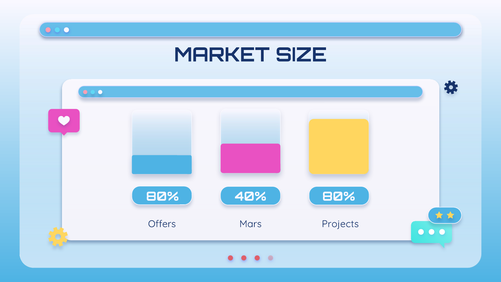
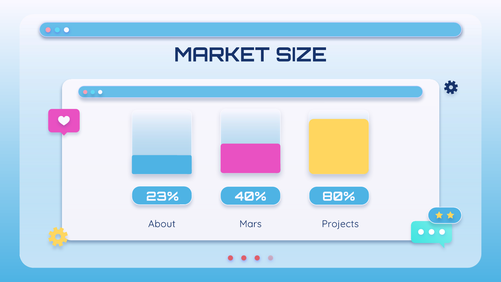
80% at (163, 196): 80% -> 23%
Offers: Offers -> About
